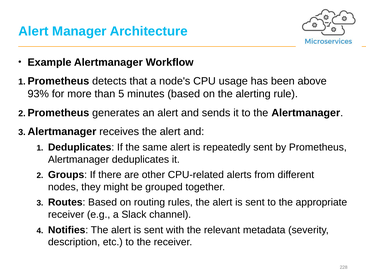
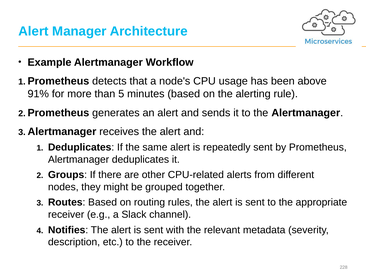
93%: 93% -> 91%
